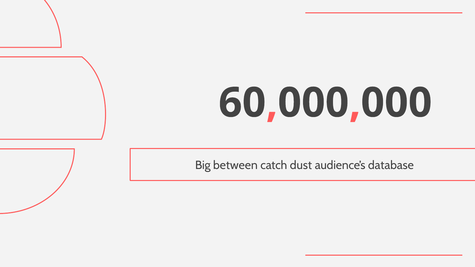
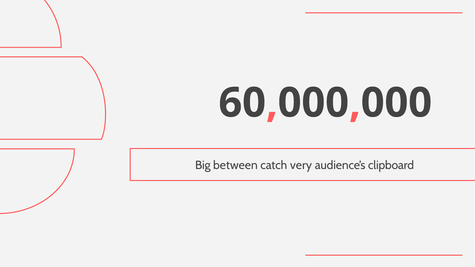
dust: dust -> very
database: database -> clipboard
